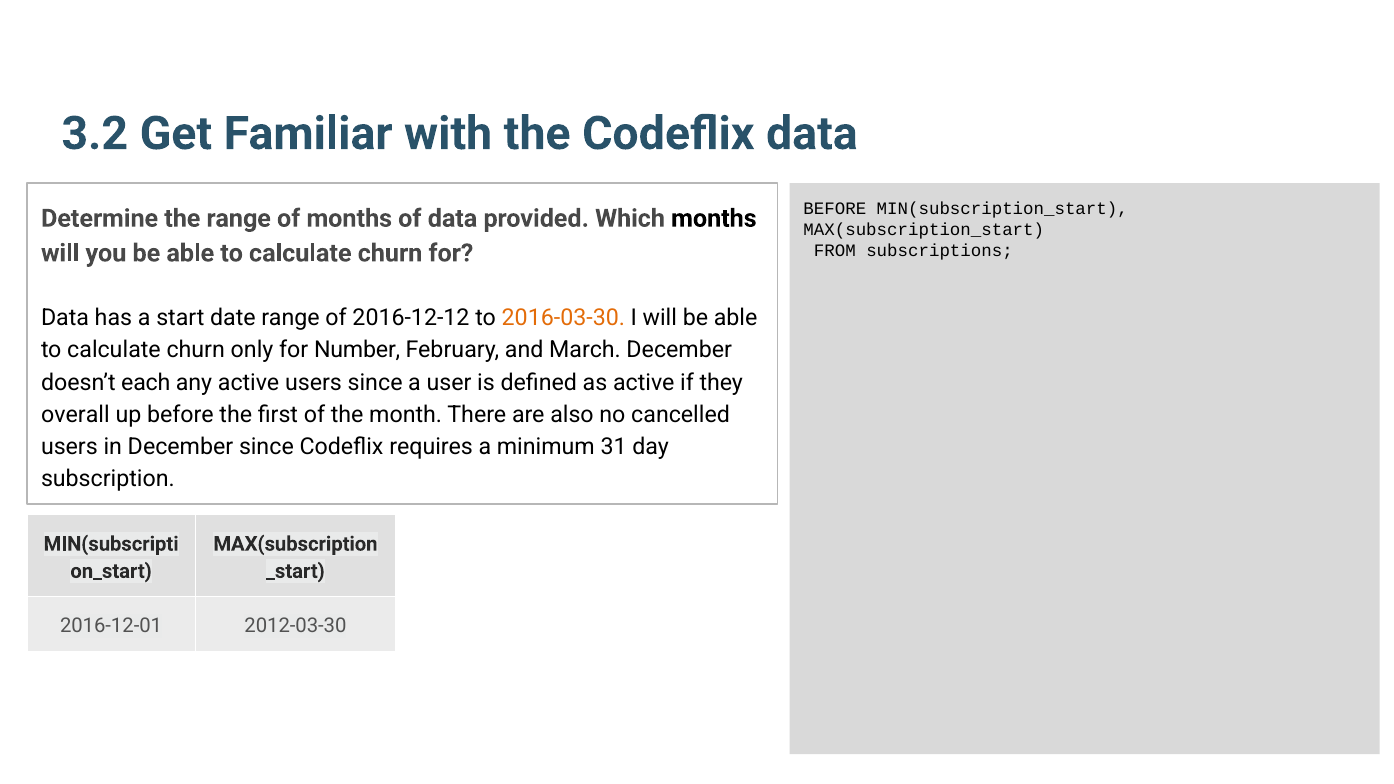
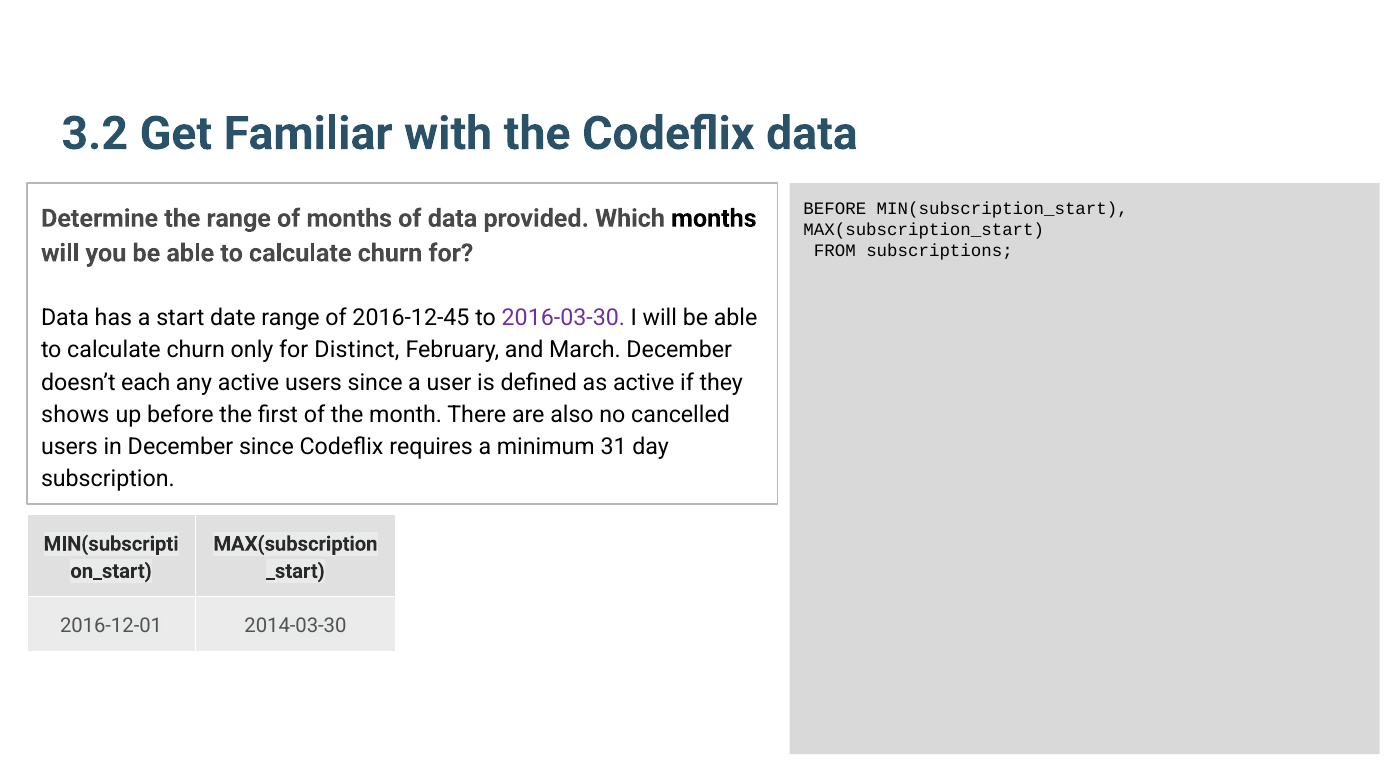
2016-12-12: 2016-12-12 -> 2016-12-45
2016-03-30 colour: orange -> purple
Number: Number -> Distinct
overall: overall -> shows
2012-03-30: 2012-03-30 -> 2014-03-30
